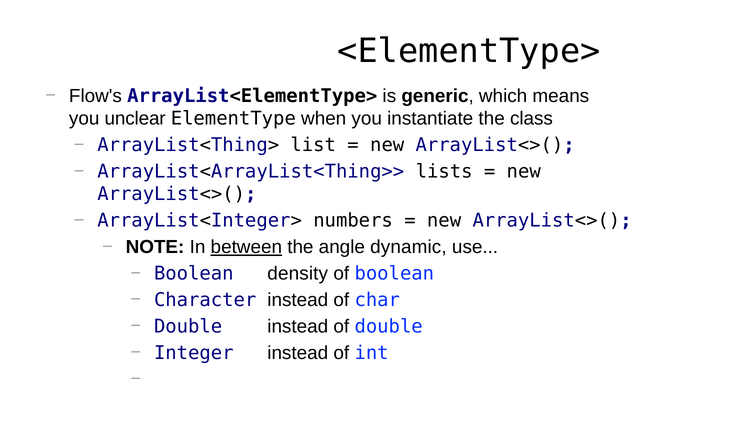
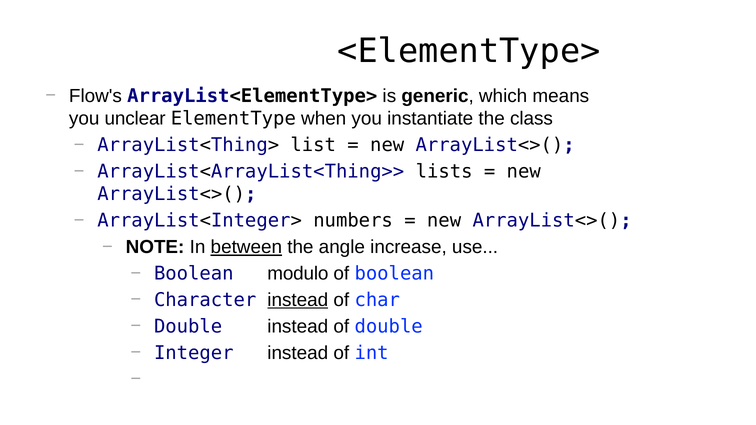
dynamic: dynamic -> increase
density: density -> modulo
instead at (298, 300) underline: none -> present
